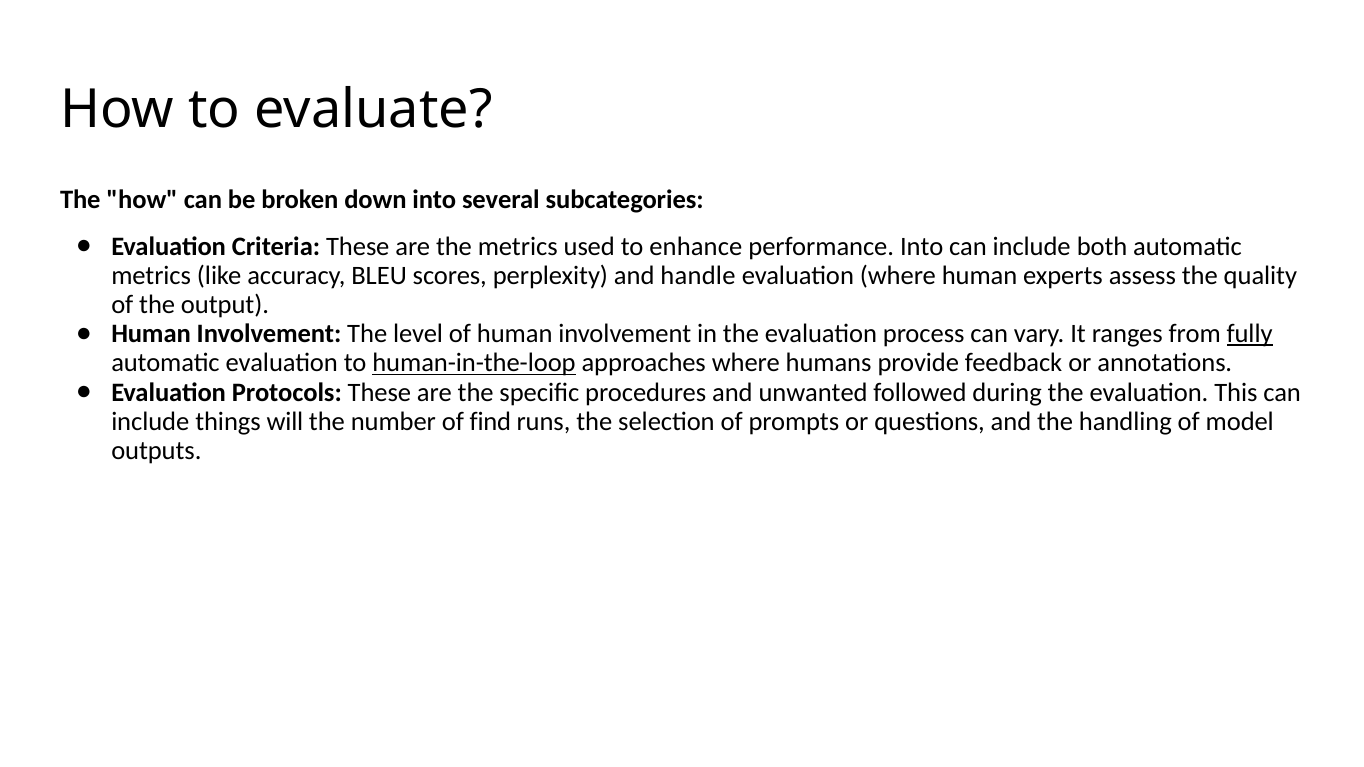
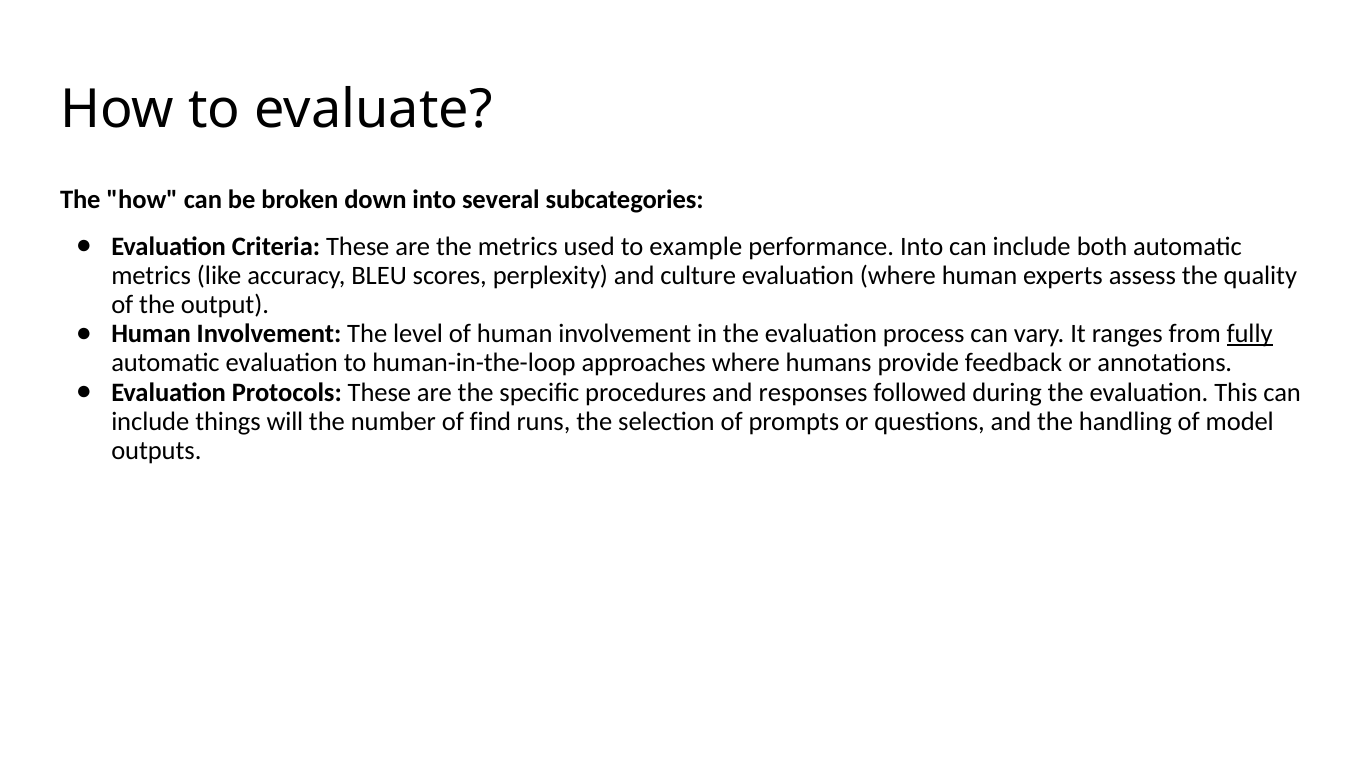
enhance: enhance -> example
handle: handle -> culture
human-in-the-loop underline: present -> none
unwanted: unwanted -> responses
